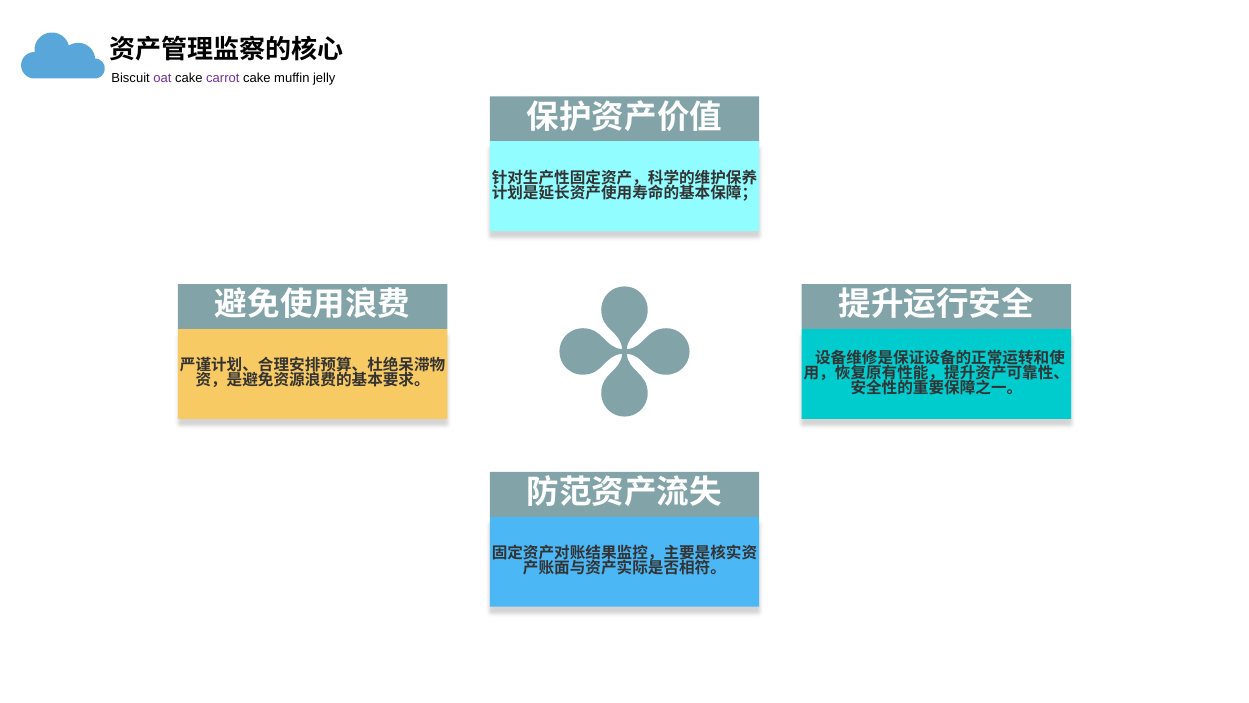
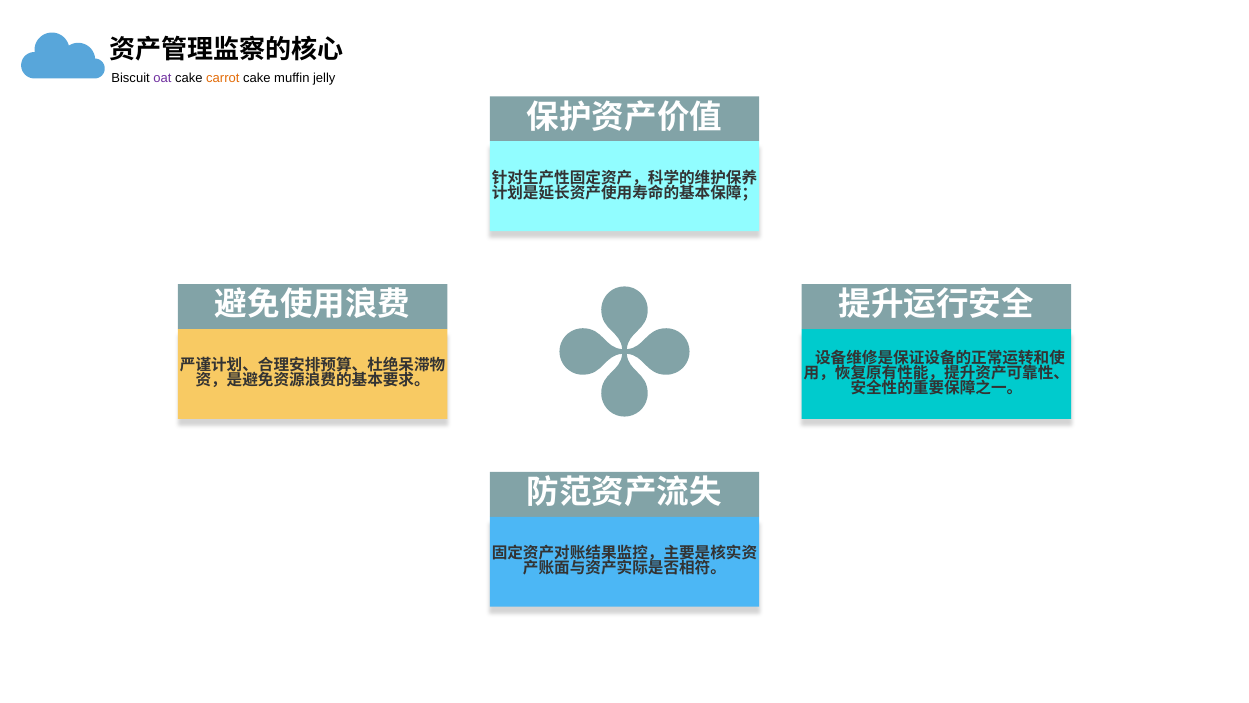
carrot colour: purple -> orange
